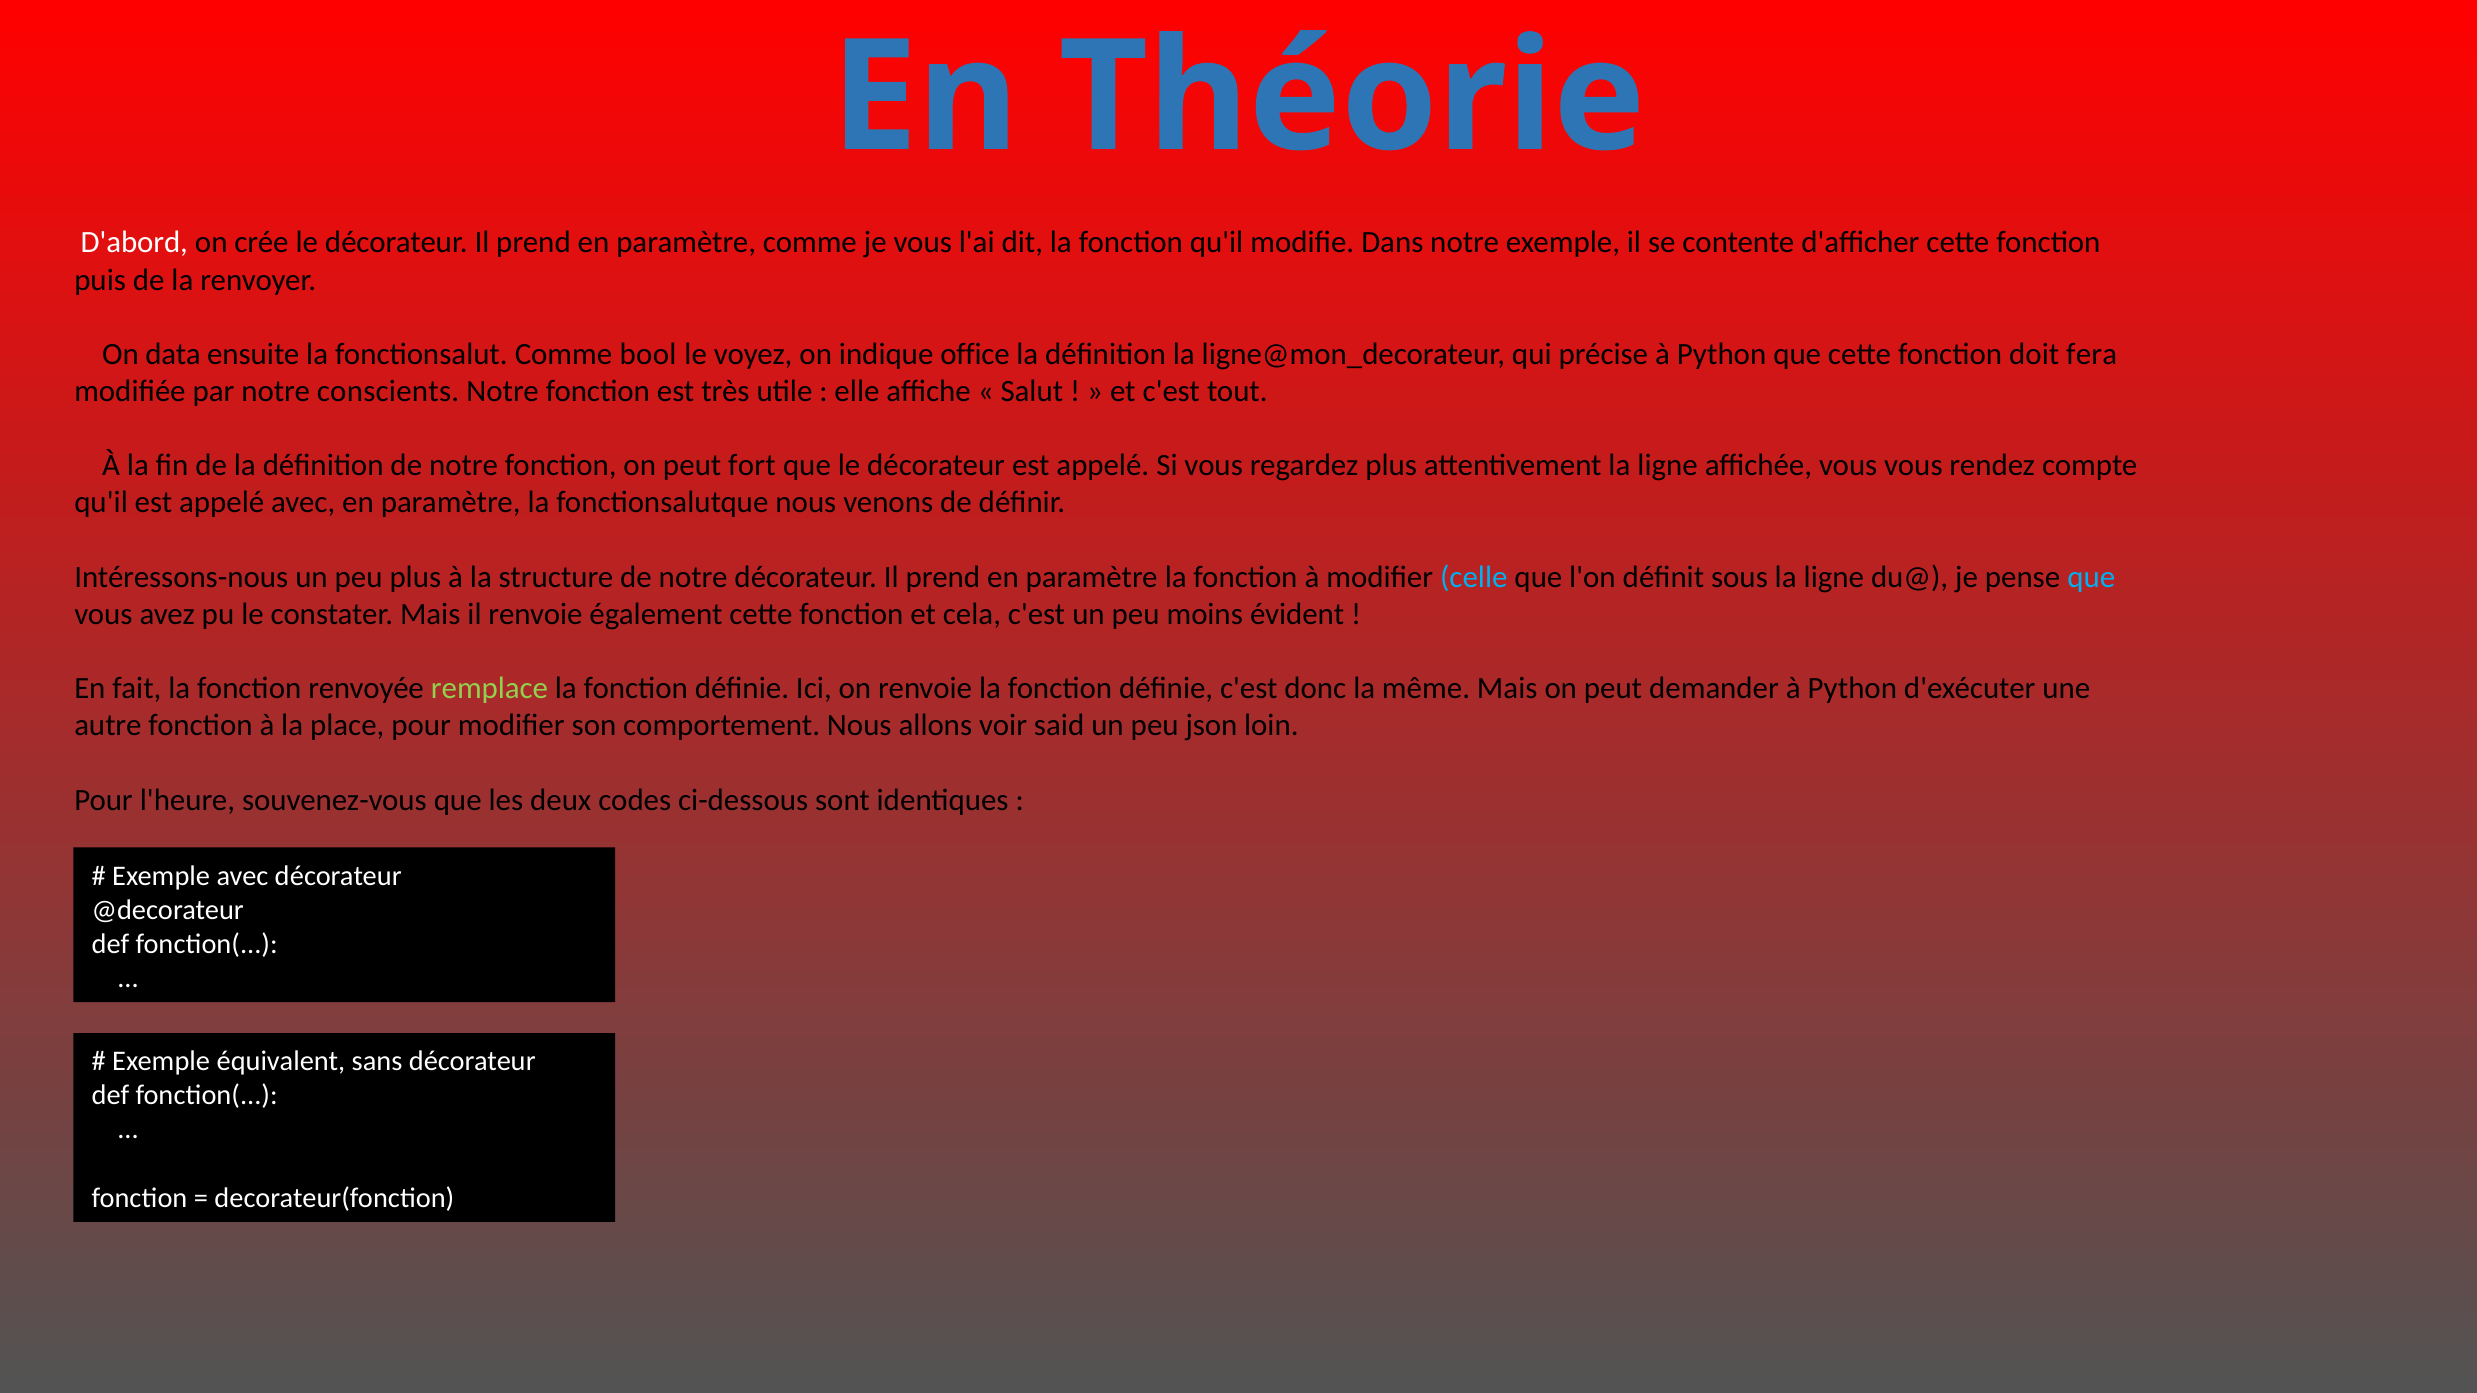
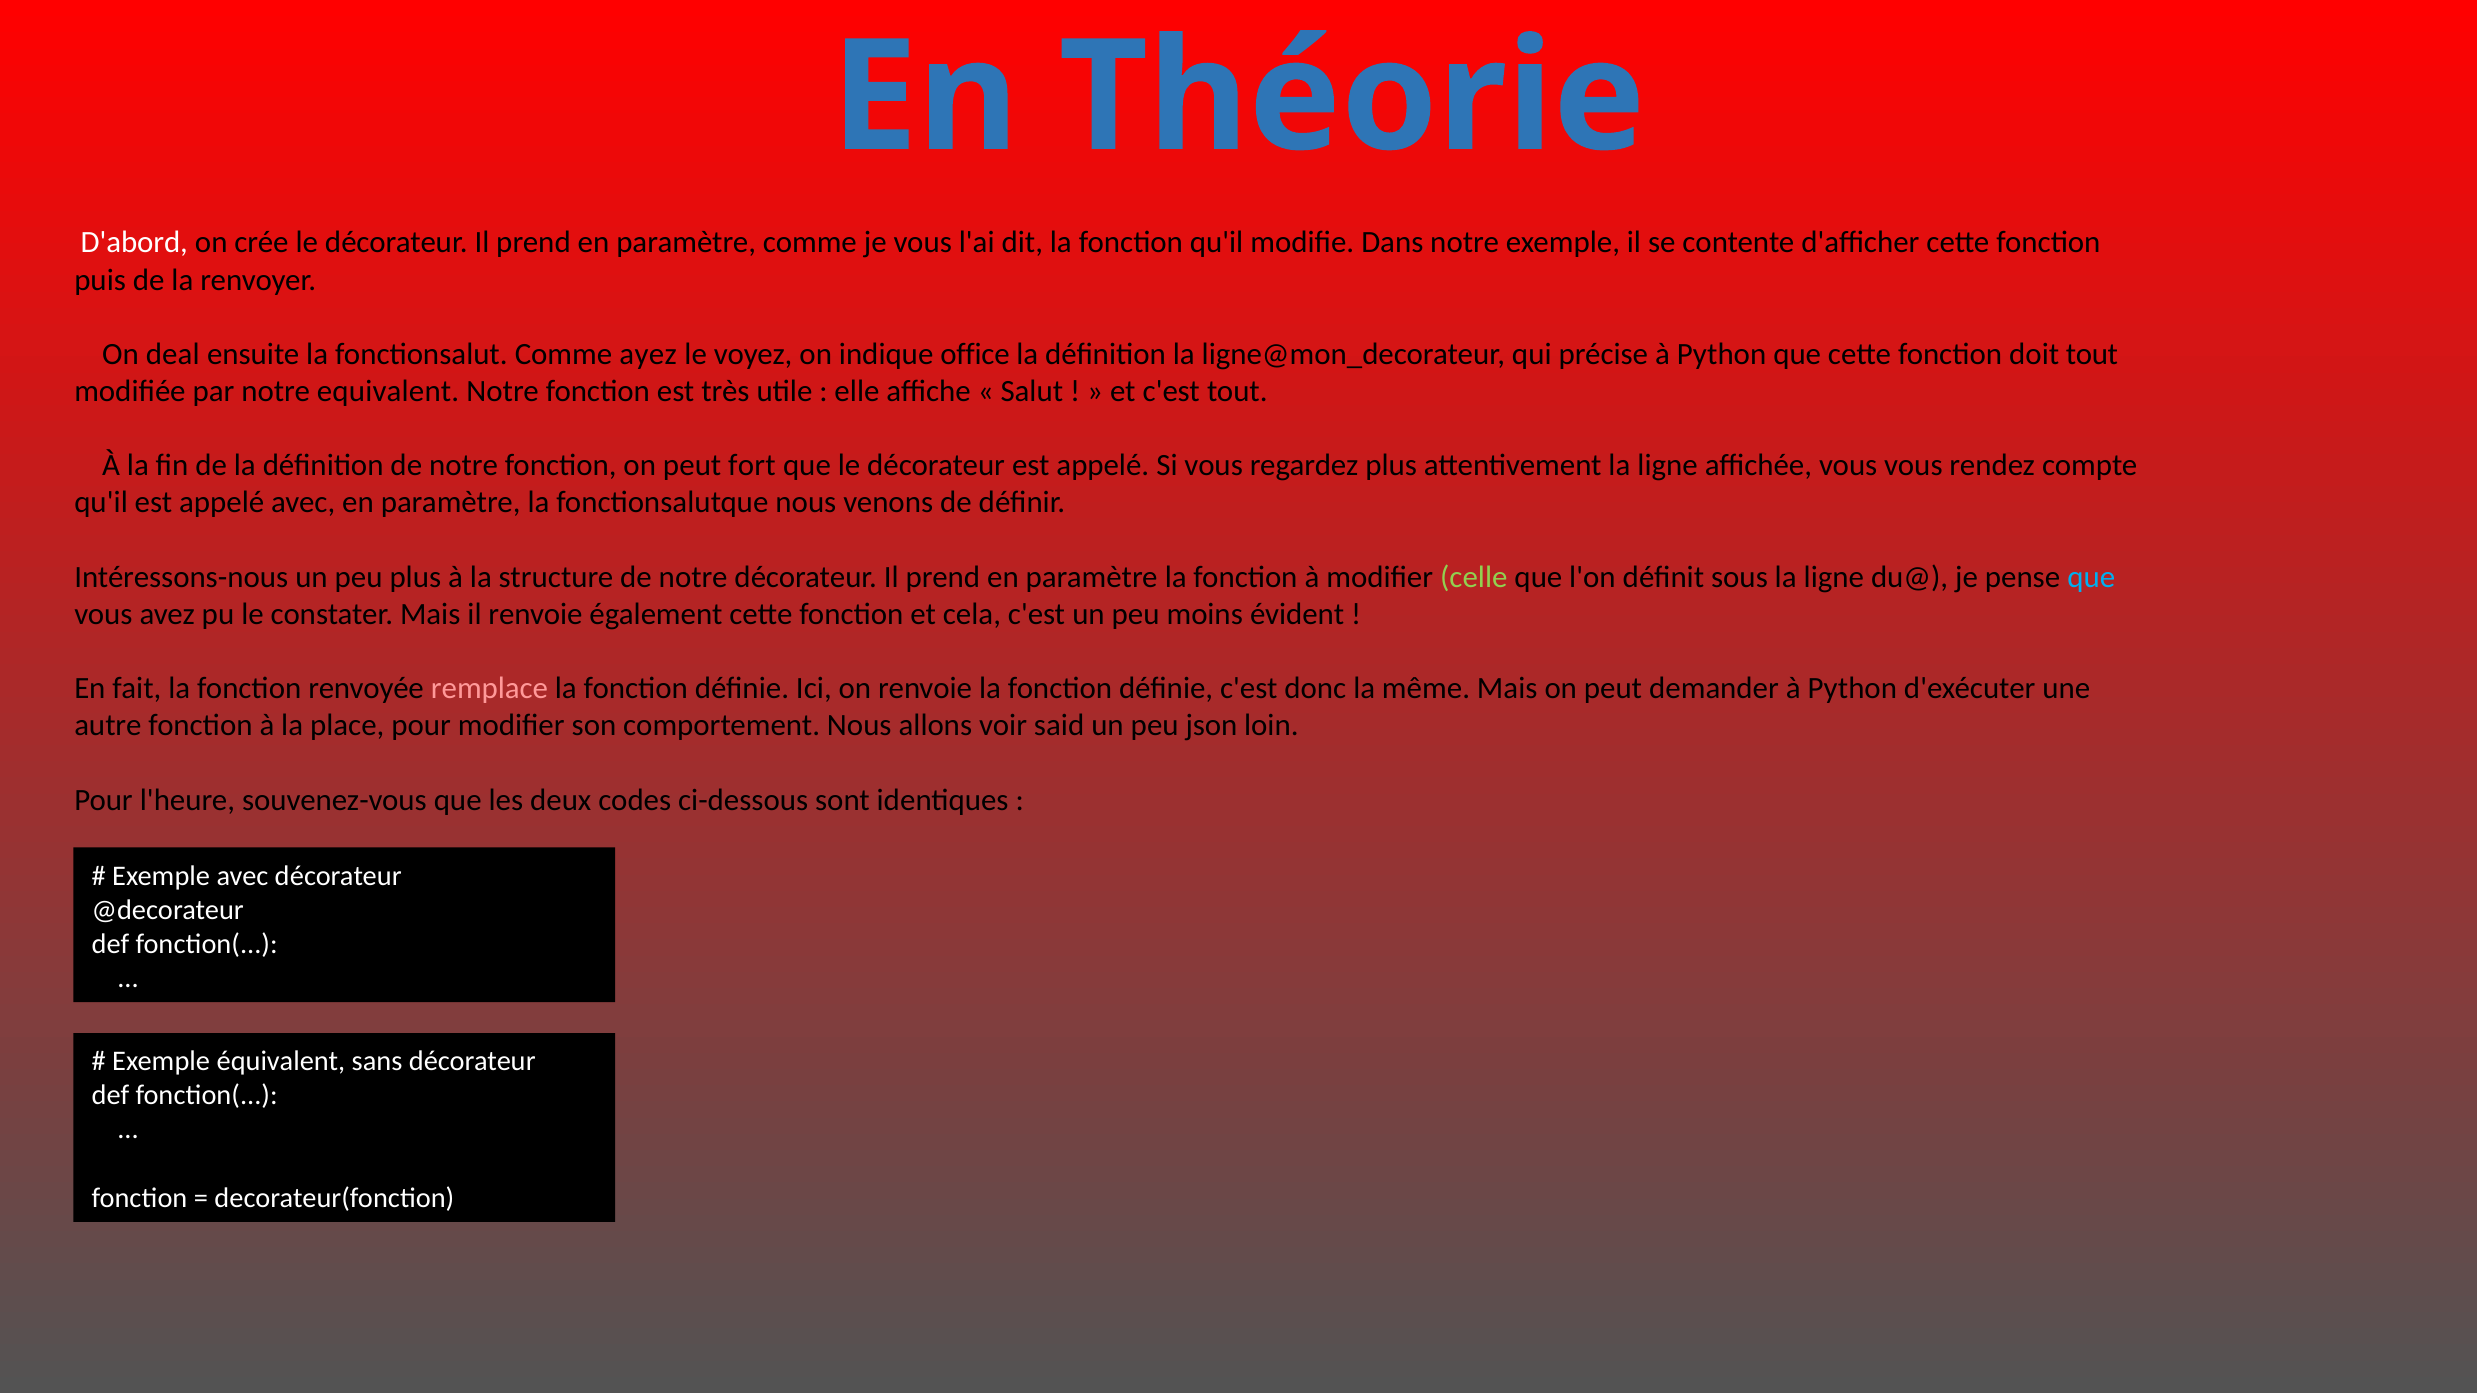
data: data -> deal
bool: bool -> ayez
doit fera: fera -> tout
conscients: conscients -> equivalent
celle colour: light blue -> light green
remplace colour: light green -> pink
